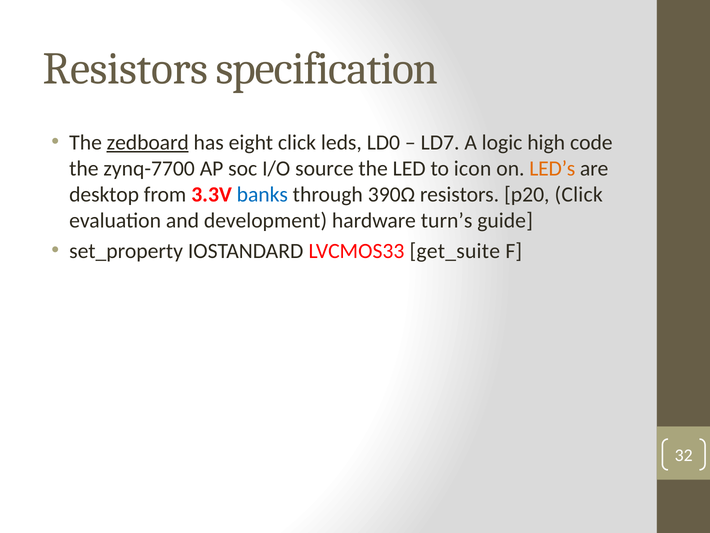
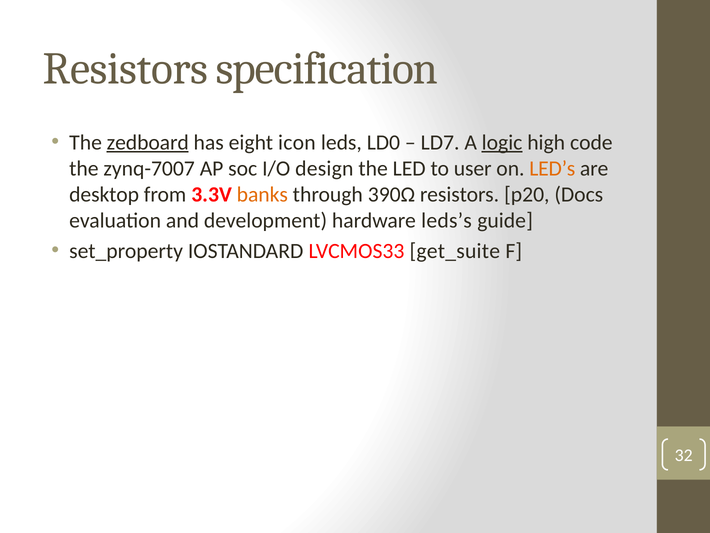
eight click: click -> icon
logic underline: none -> present
zynq-7700: zynq-7700 -> zynq-7007
source: source -> design
icon: icon -> user
banks colour: blue -> orange
p20 Click: Click -> Docs
turn’s: turn’s -> leds’s
